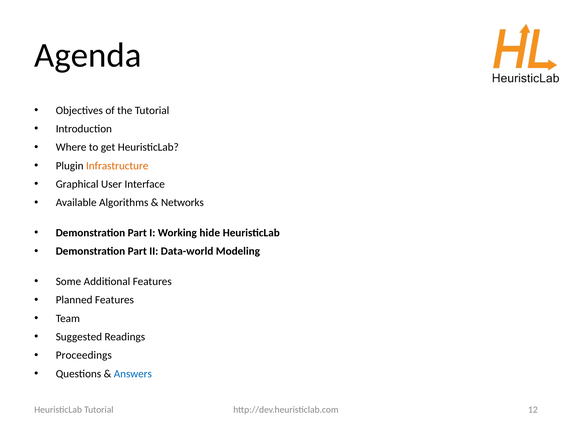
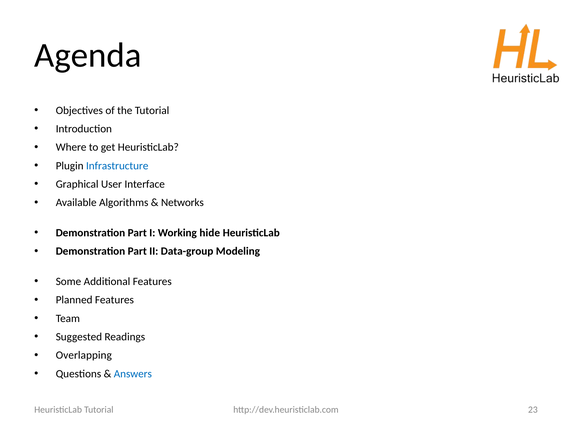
Infrastructure colour: orange -> blue
Data-world: Data-world -> Data-group
Proceedings: Proceedings -> Overlapping
12: 12 -> 23
